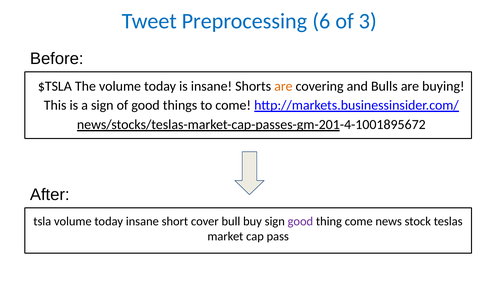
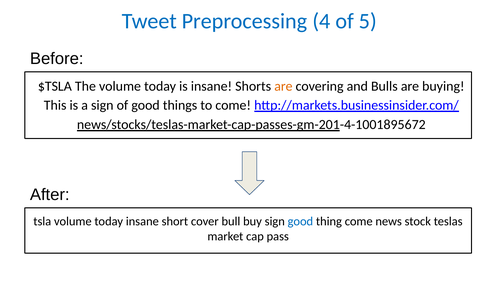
6: 6 -> 4
3: 3 -> 5
good at (300, 221) colour: purple -> blue
